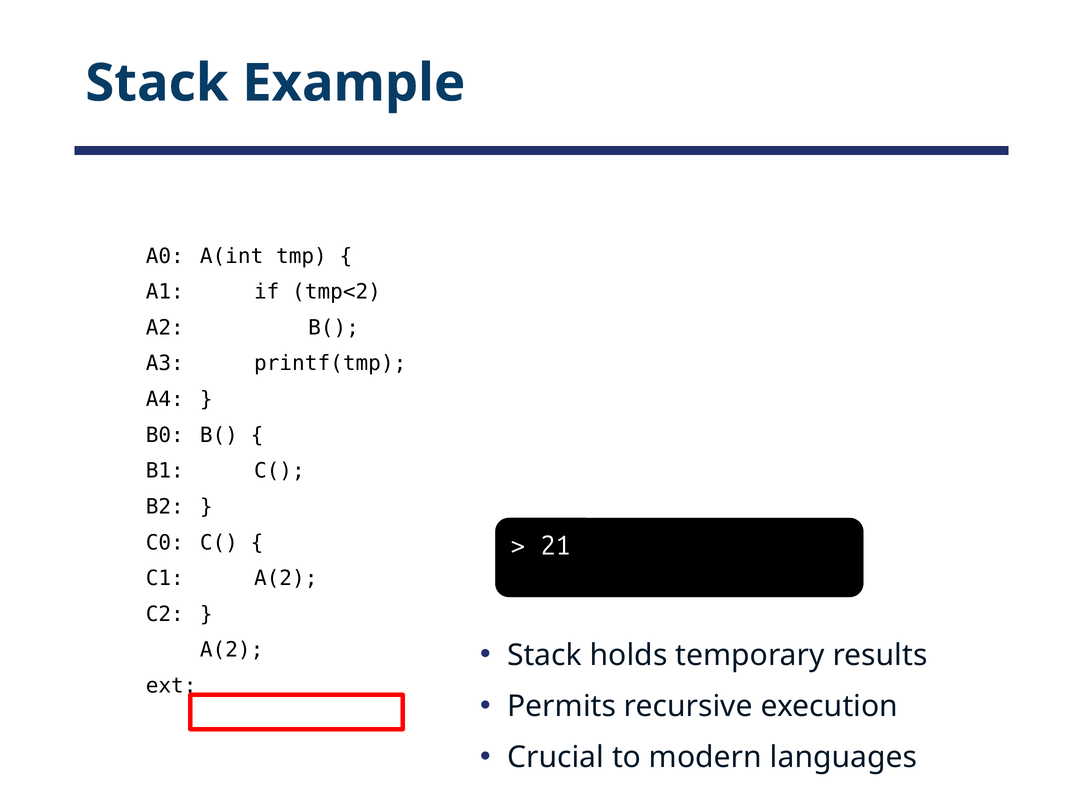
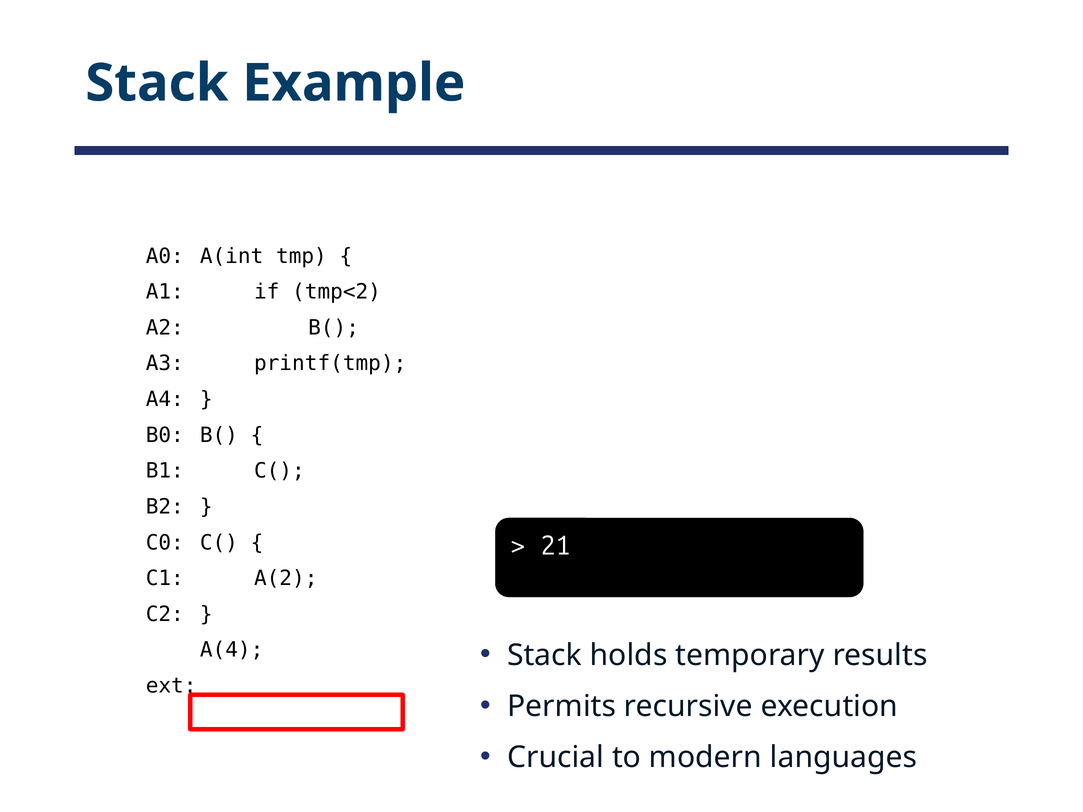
A(2 at (232, 650): A(2 -> A(4
